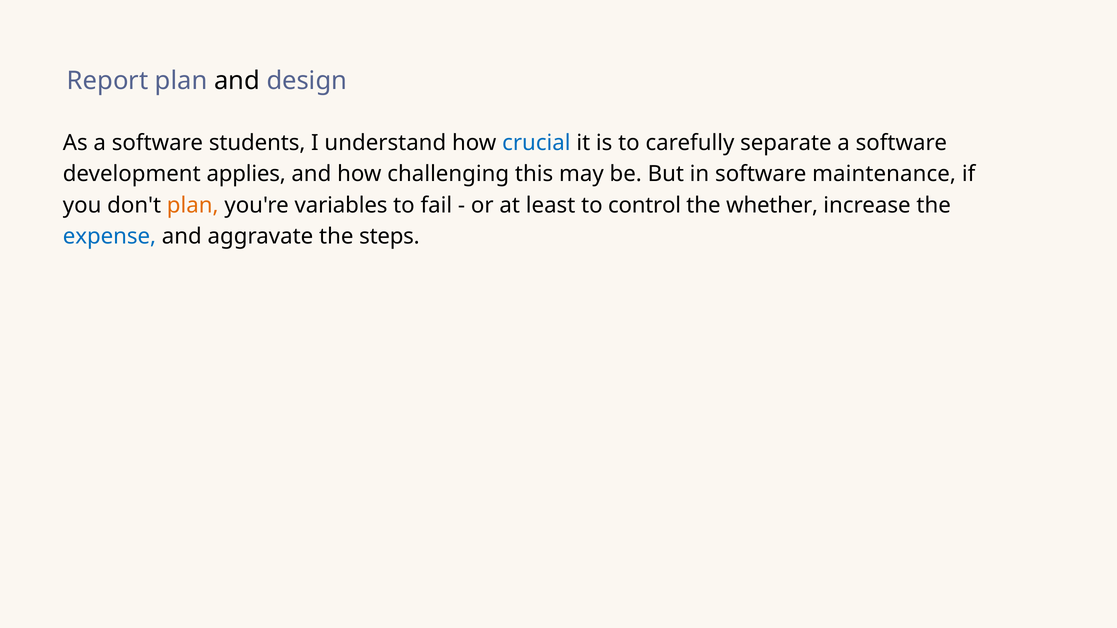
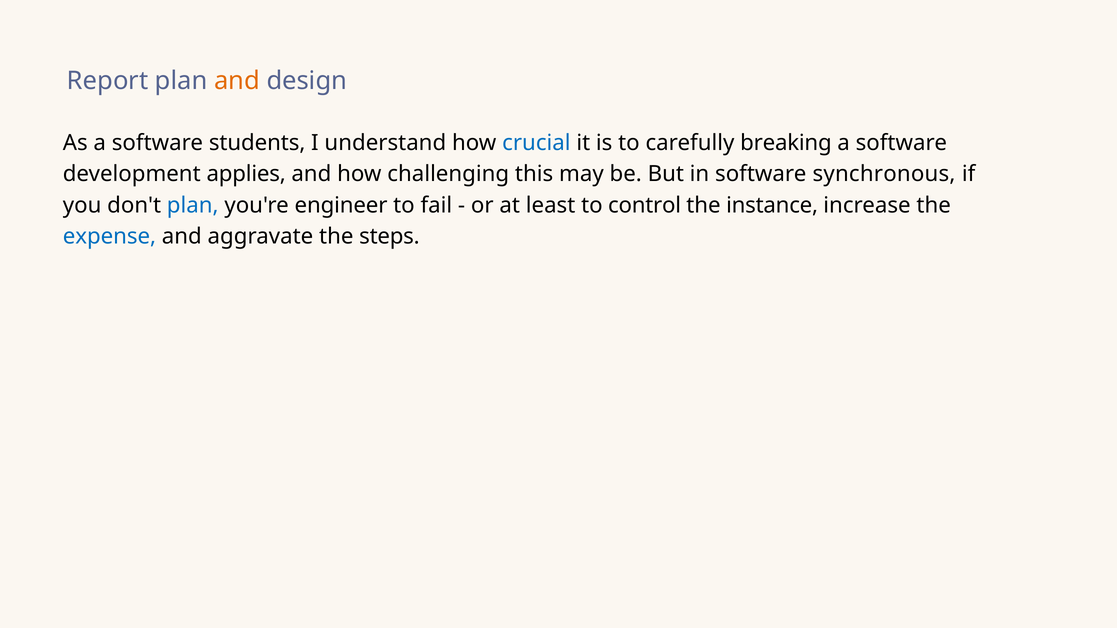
and at (237, 81) colour: black -> orange
separate: separate -> breaking
maintenance: maintenance -> synchronous
plan at (193, 205) colour: orange -> blue
variables: variables -> engineer
whether: whether -> instance
